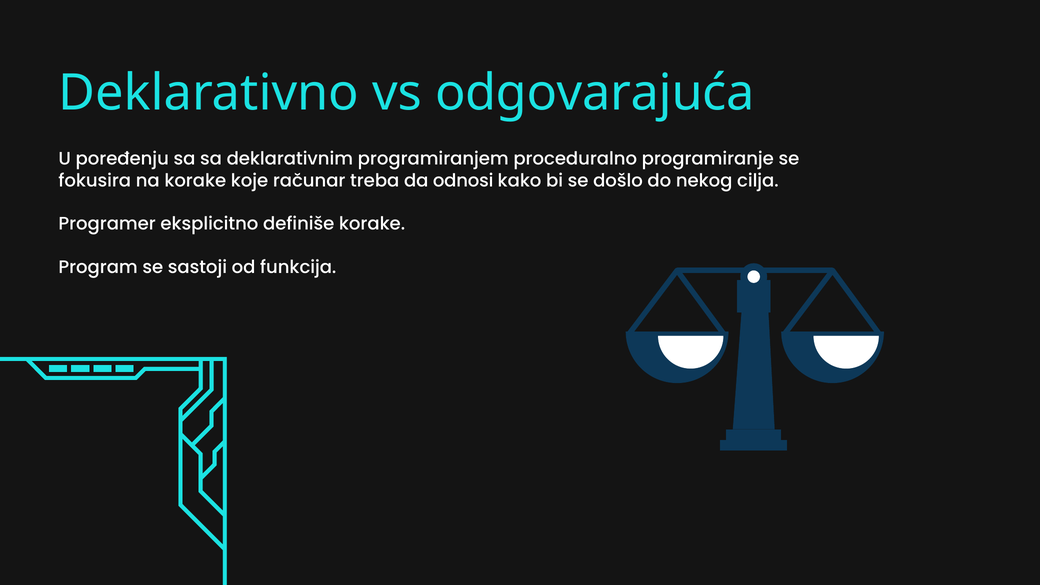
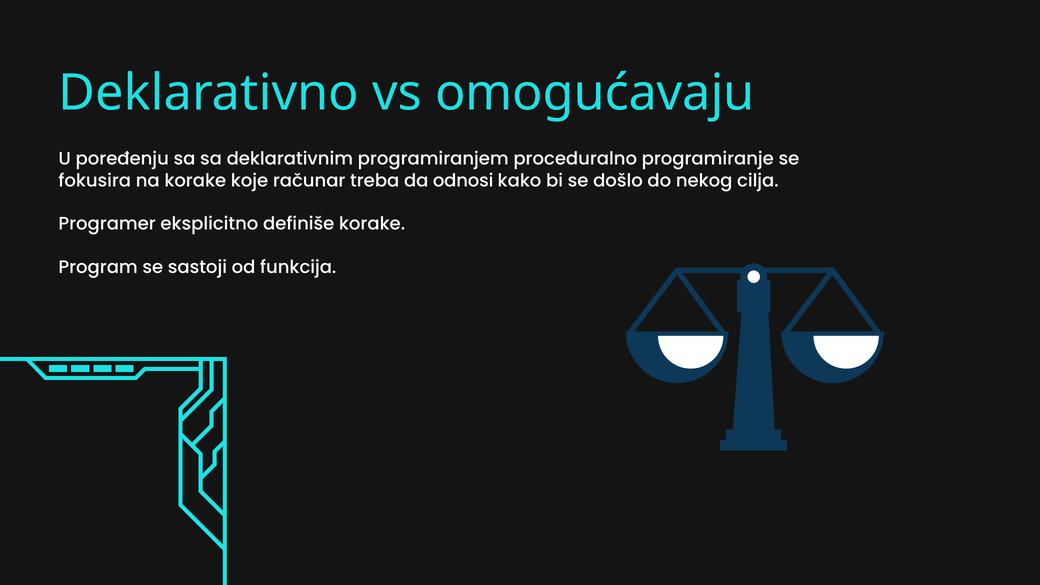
odgovarajuća: odgovarajuća -> omogućavaju
